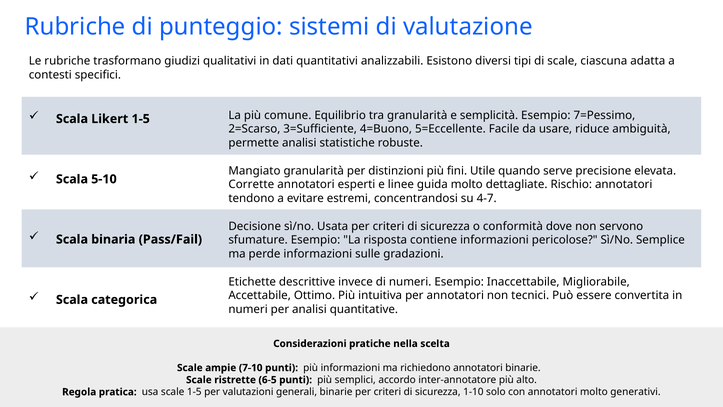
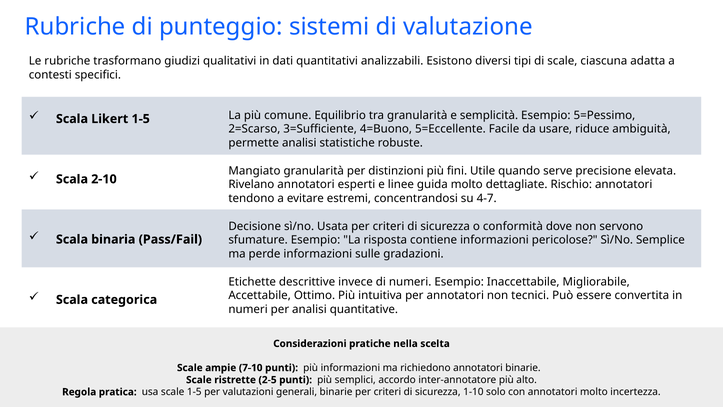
7=Pessimo: 7=Pessimo -> 5=Pessimo
5-10: 5-10 -> 2-10
Corrette: Corrette -> Rivelano
6-5: 6-5 -> 2-5
generativi: generativi -> incertezza
